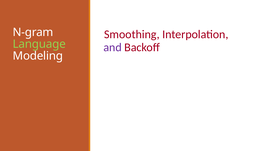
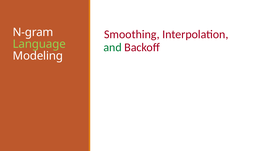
and colour: purple -> green
